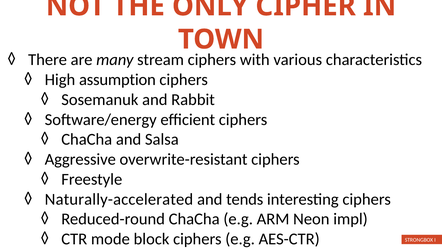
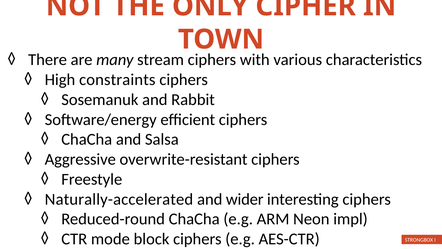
assumption: assumption -> constraints
tends: tends -> wider
